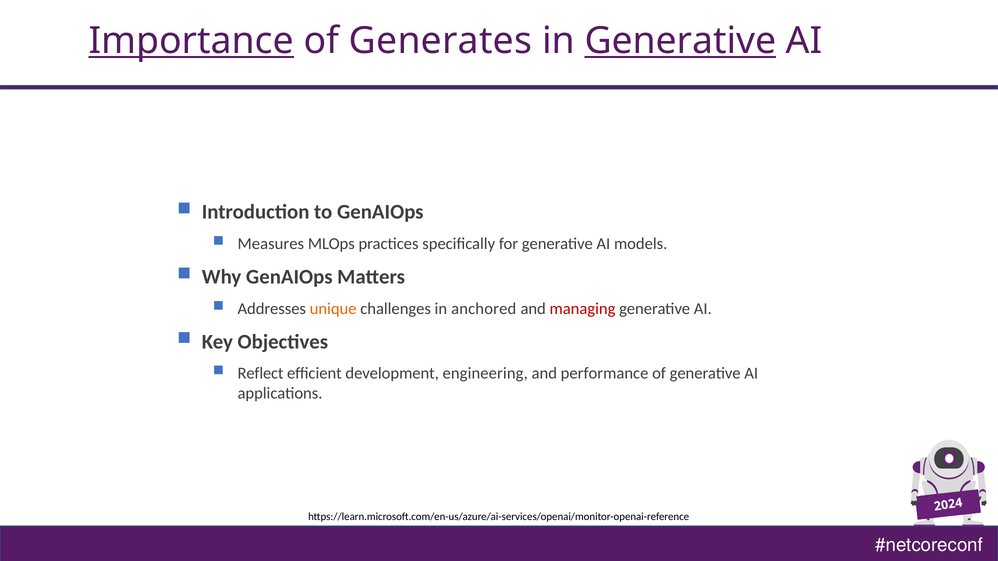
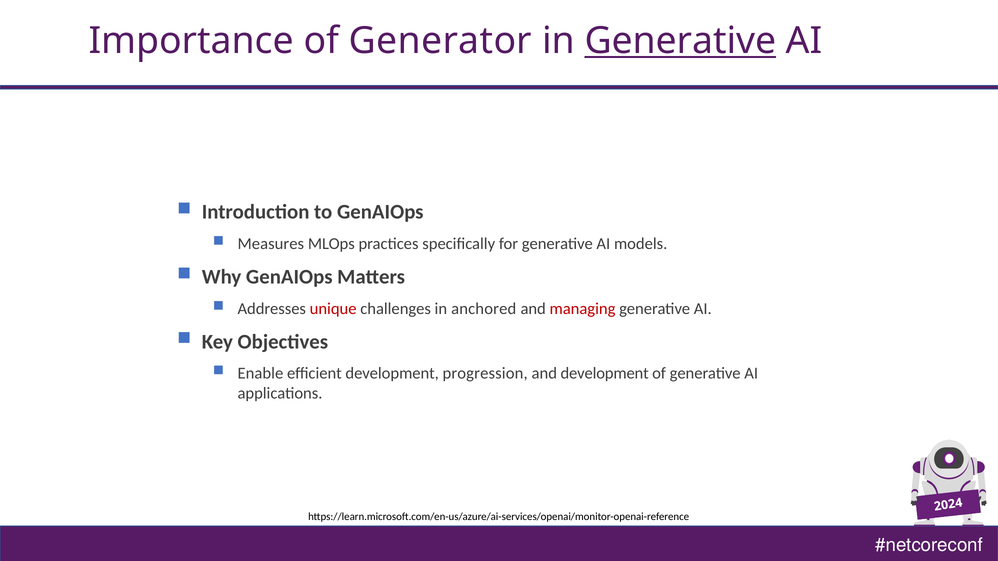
Importance underline: present -> none
Generates: Generates -> Generator
unique colour: orange -> red
Reflect: Reflect -> Enable
engineering: engineering -> progression
and performance: performance -> development
